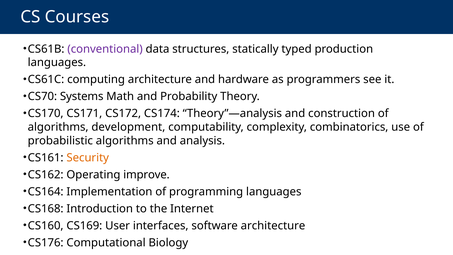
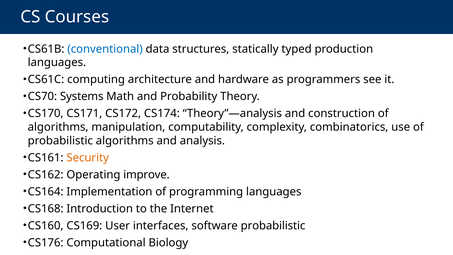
conventional colour: purple -> blue
development: development -> manipulation
software architecture: architecture -> probabilistic
